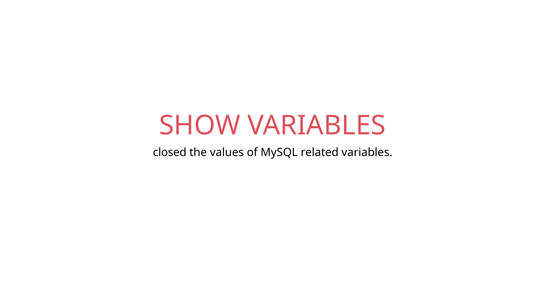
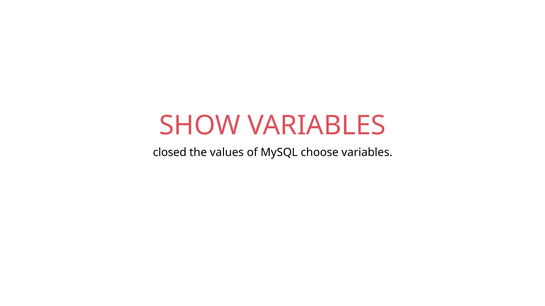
related: related -> choose
